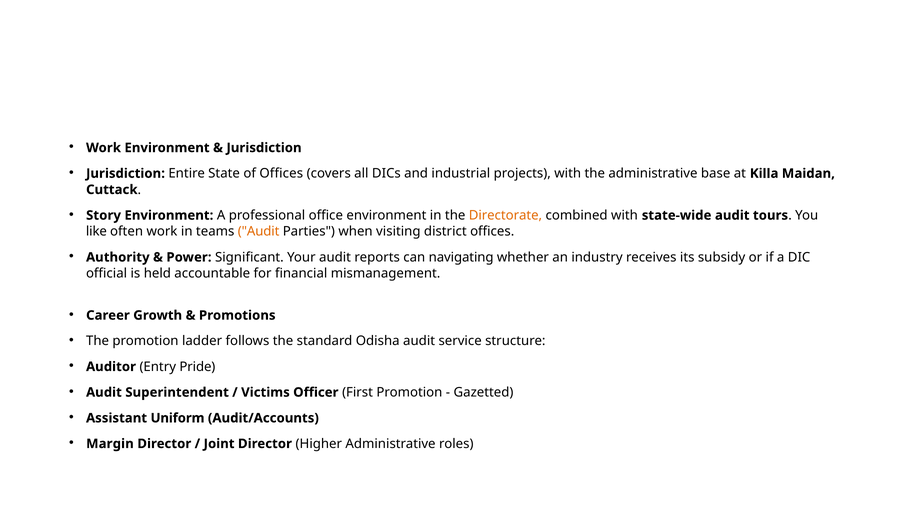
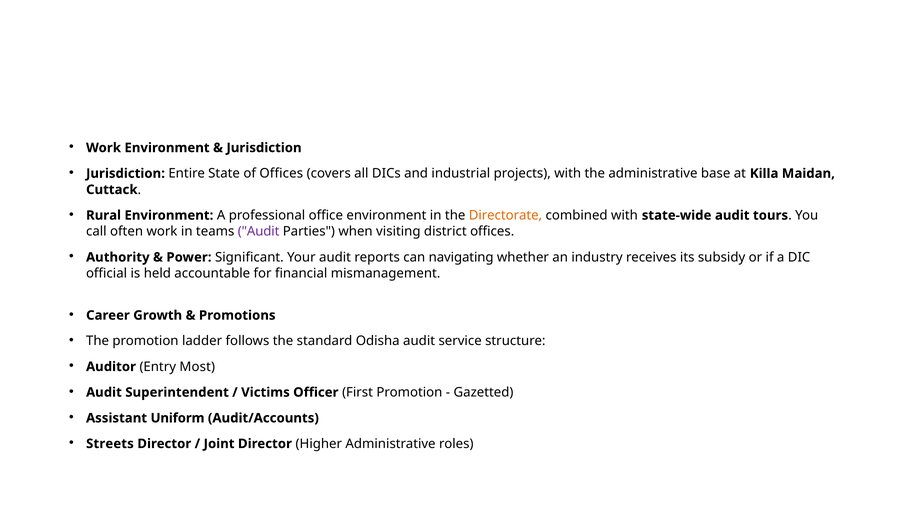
Story: Story -> Rural
like: like -> call
Audit at (259, 231) colour: orange -> purple
Pride: Pride -> Most
Margin: Margin -> Streets
